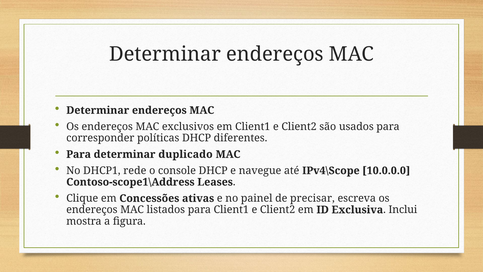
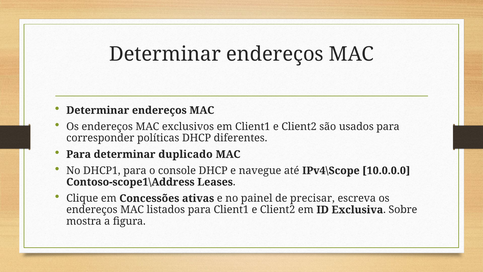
DHCP1 rede: rede -> para
Inclui: Inclui -> Sobre
